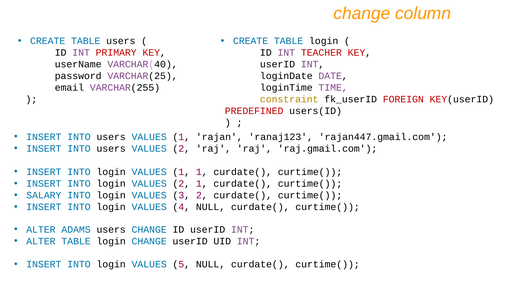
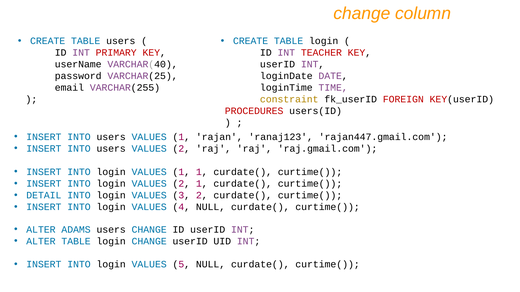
PREDEFINED: PREDEFINED -> PROCEDURES
SALARY: SALARY -> DETAIL
